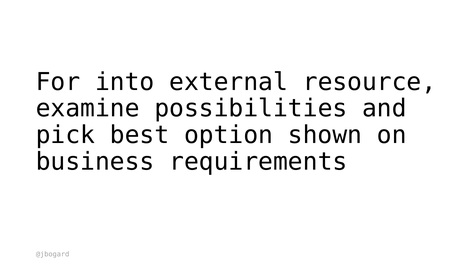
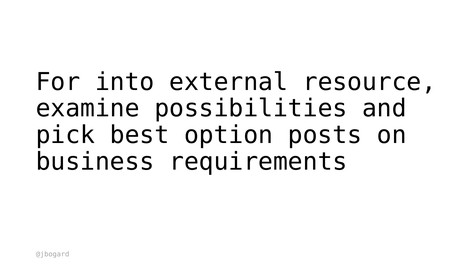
shown: shown -> posts
